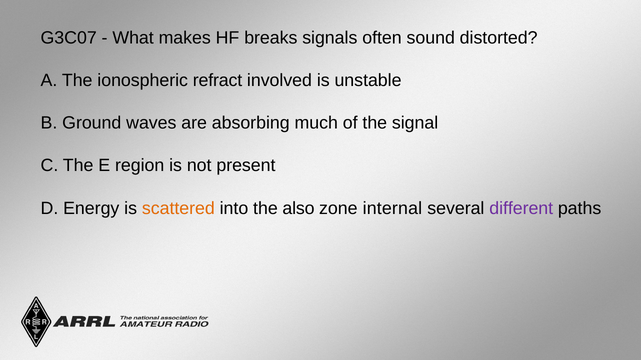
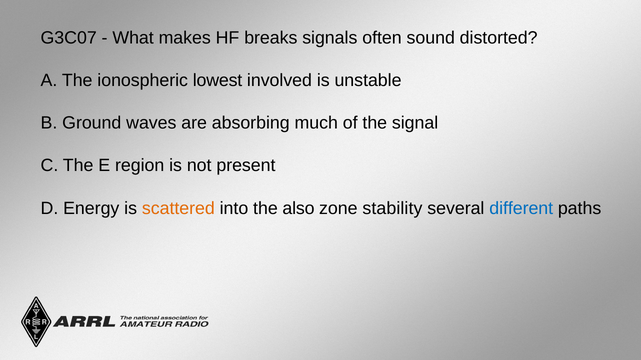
refract: refract -> lowest
internal: internal -> stability
different colour: purple -> blue
